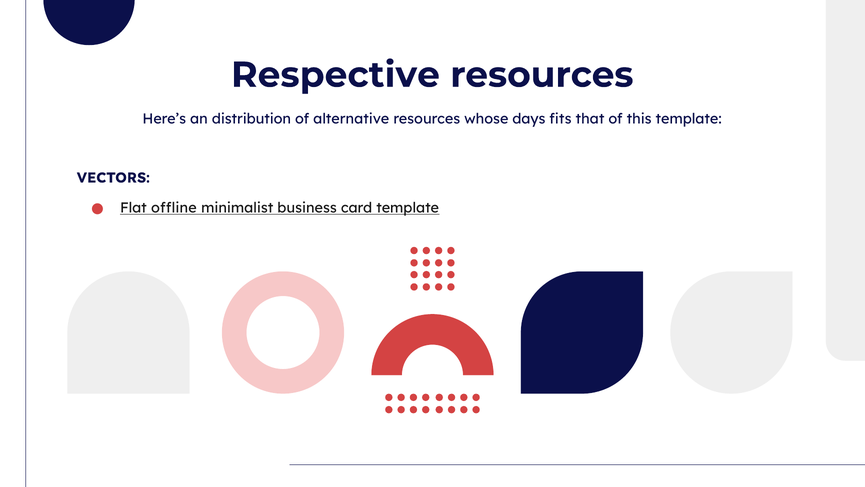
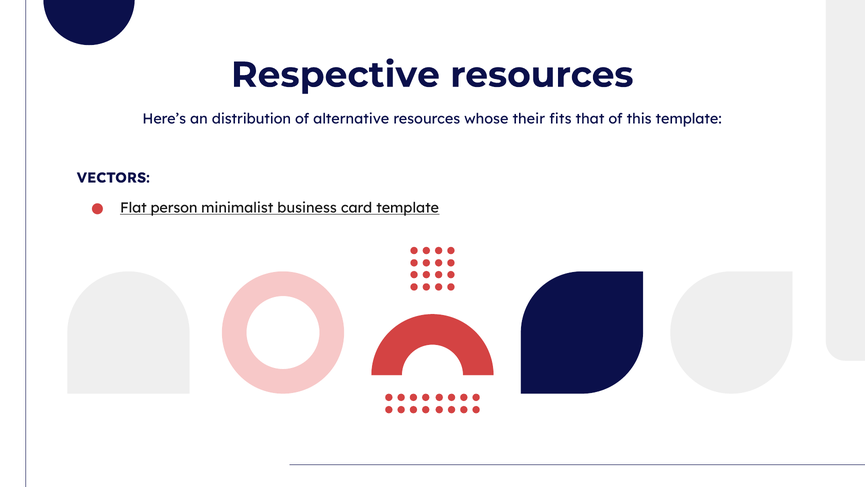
days: days -> their
offline: offline -> person
